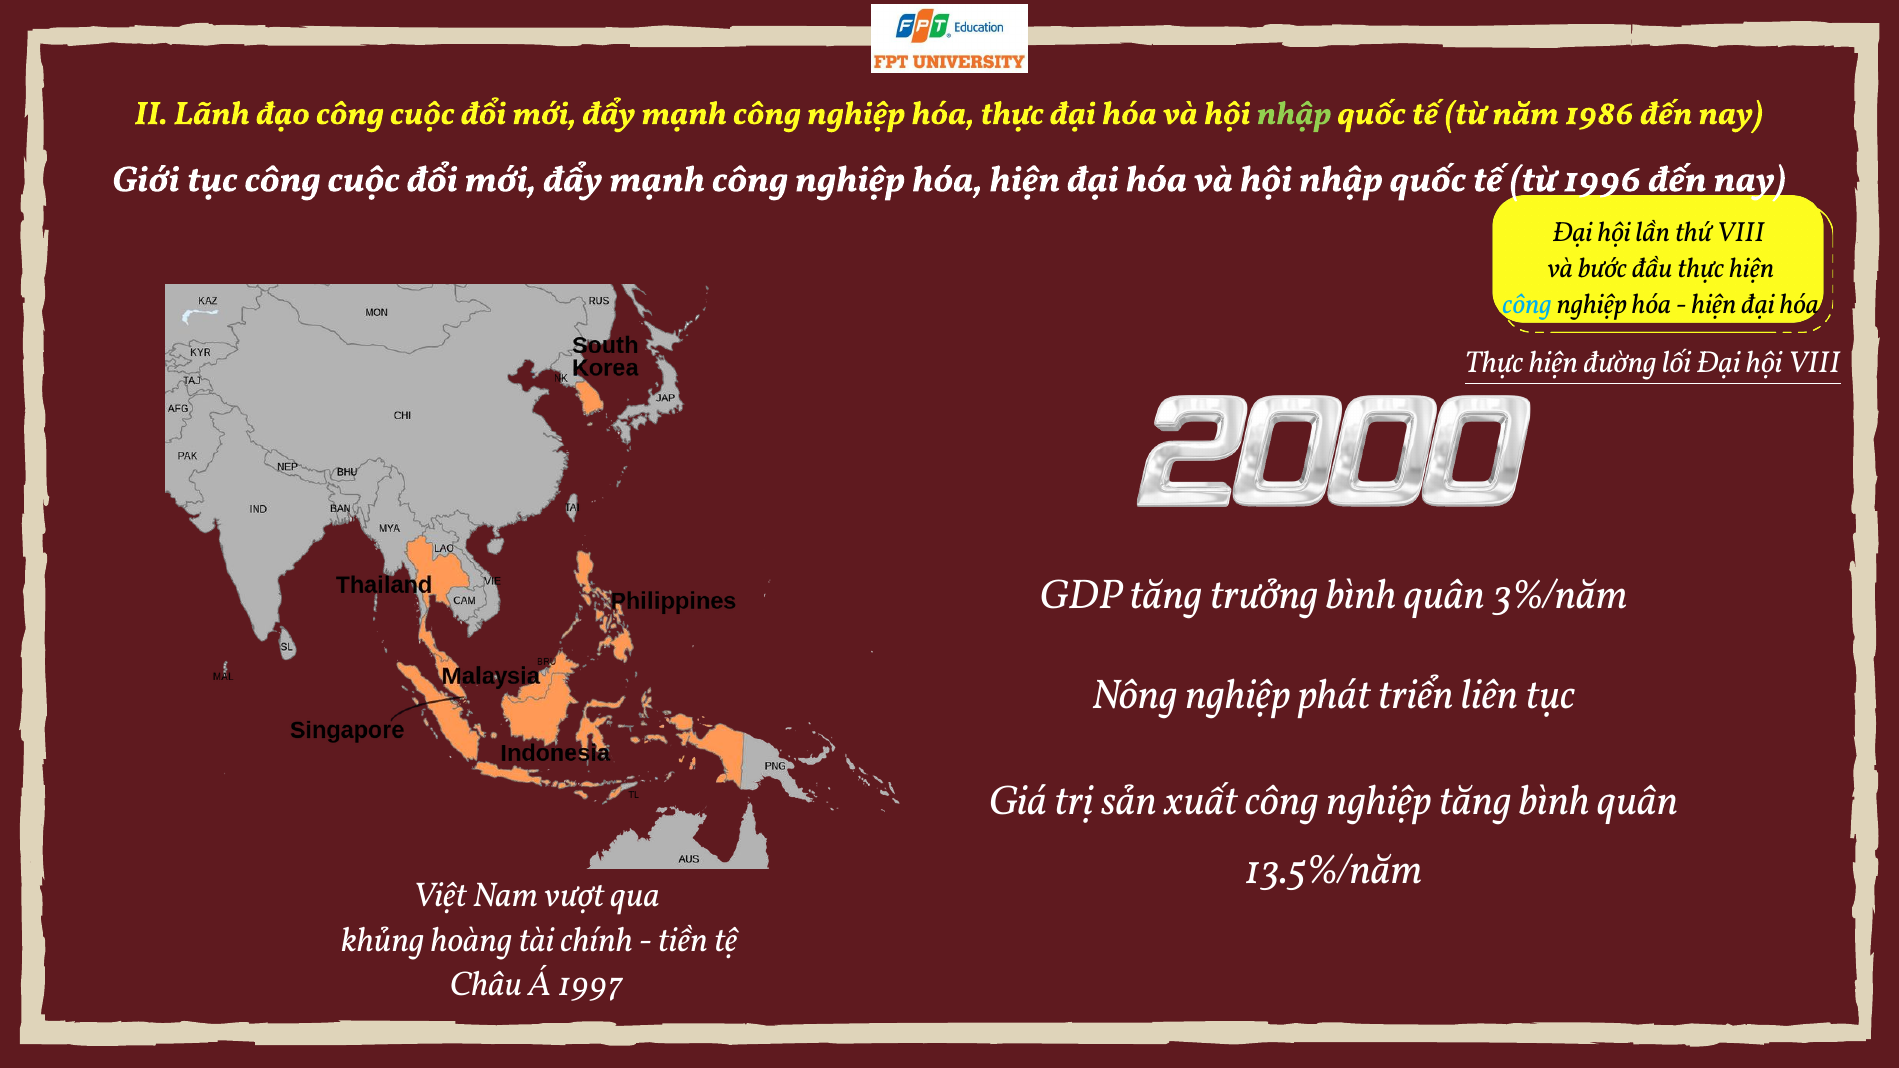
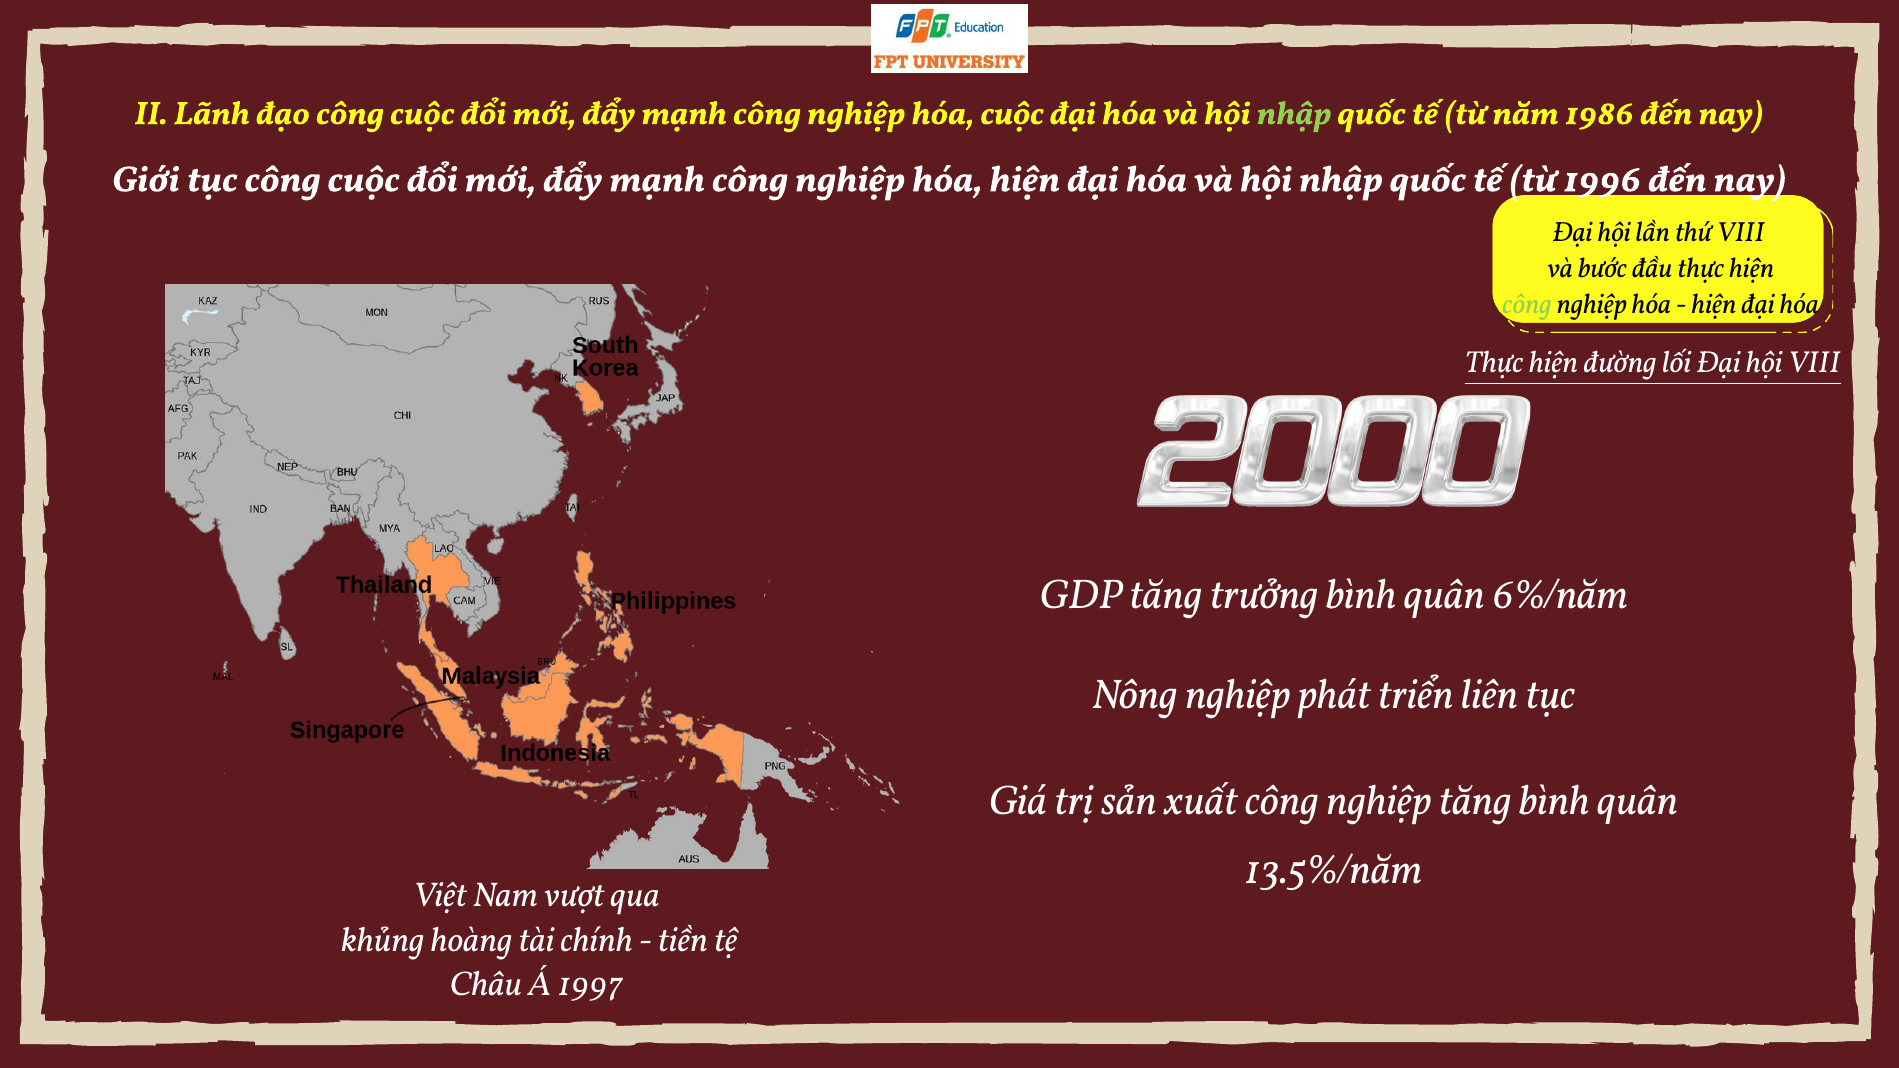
hóa thực: thực -> cuộc
công at (1527, 305) colour: light blue -> light green
3%/năm: 3%/năm -> 6%/năm
